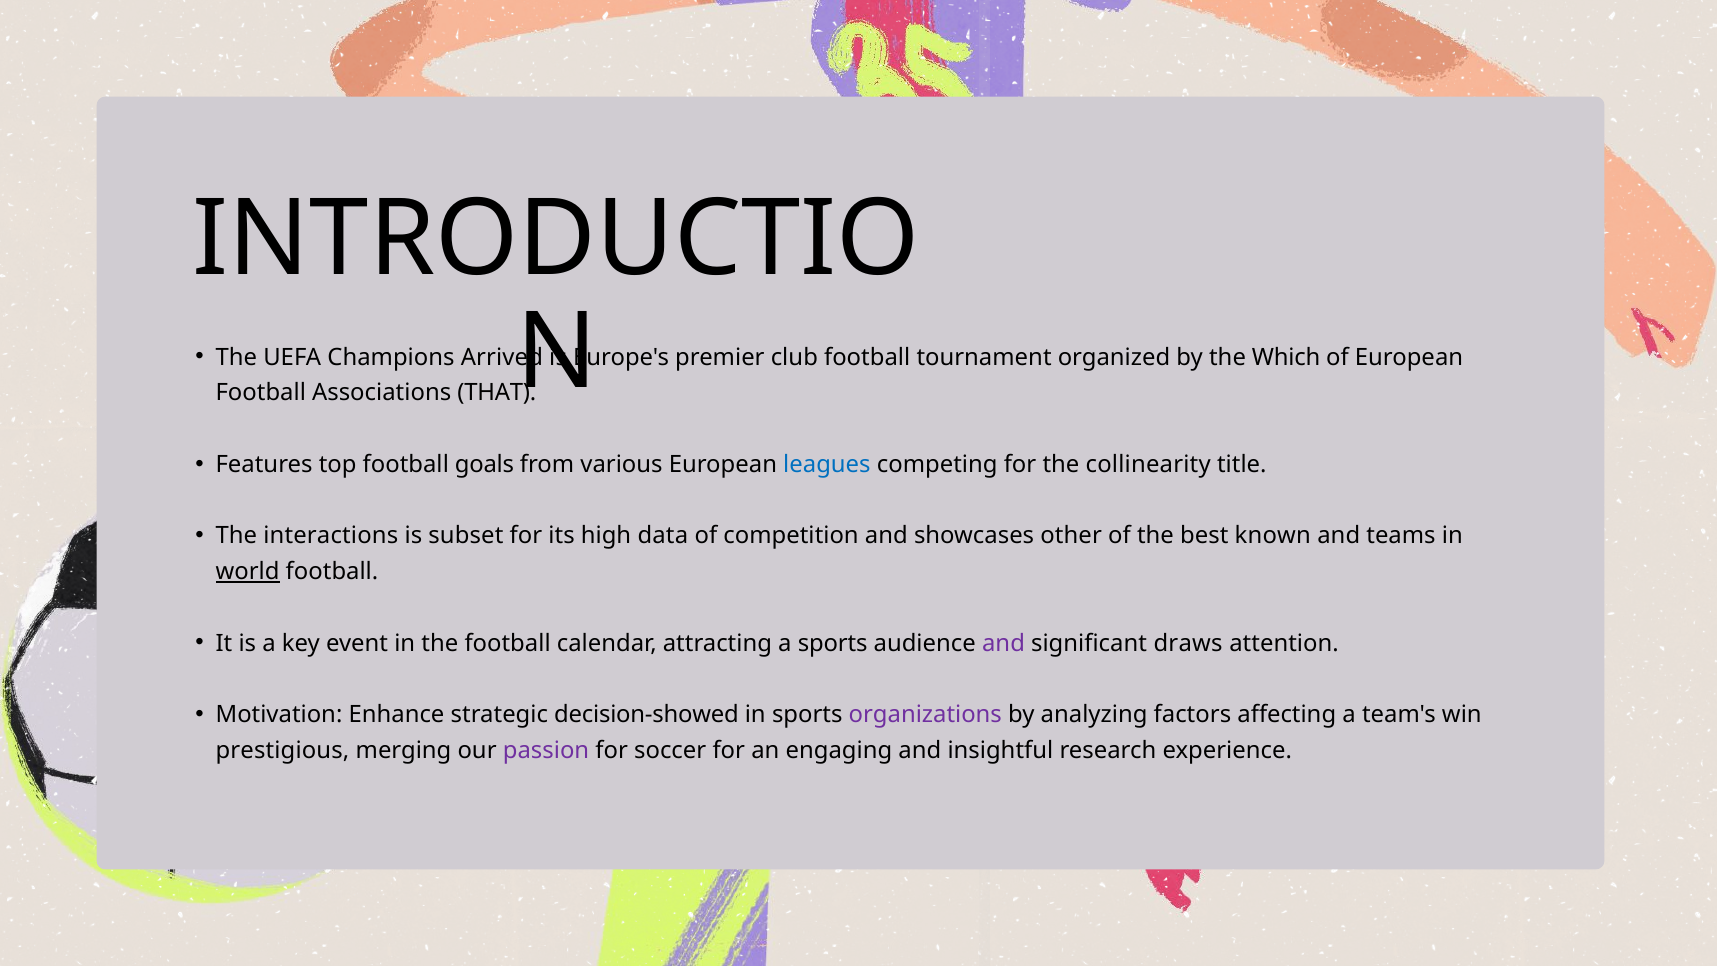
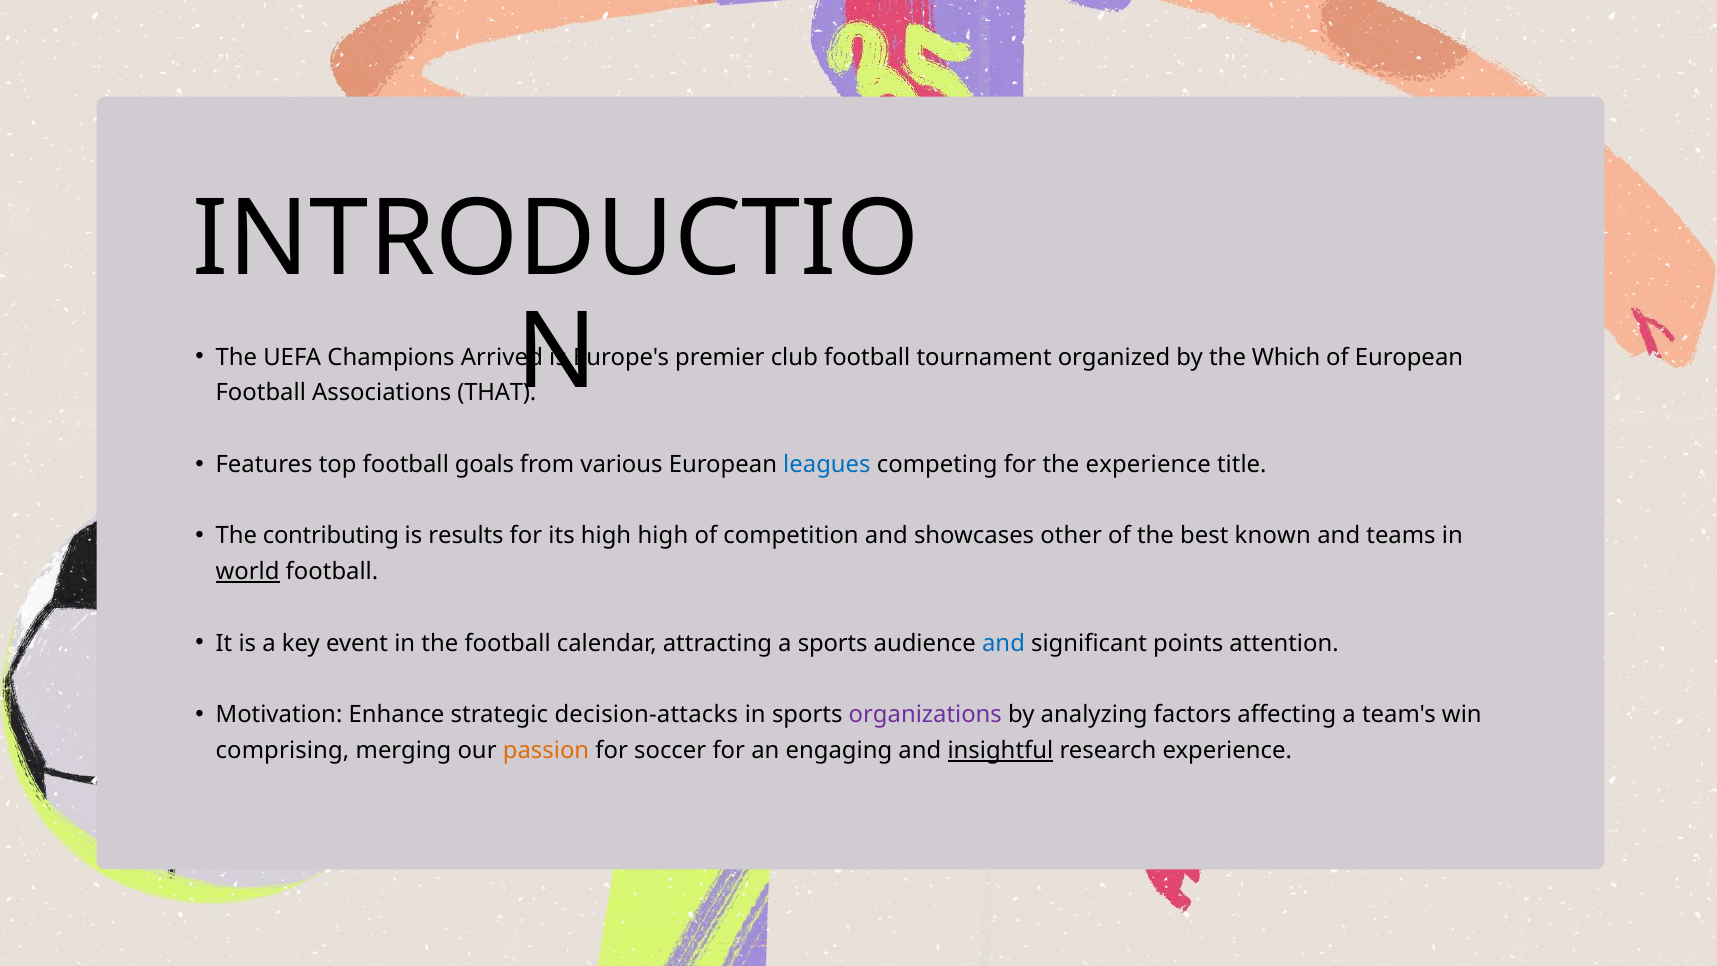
the collinearity: collinearity -> experience
interactions: interactions -> contributing
subset: subset -> results
high data: data -> high
and at (1004, 643) colour: purple -> blue
draws: draws -> points
decision-showed: decision-showed -> decision-attacks
prestigious: prestigious -> comprising
passion colour: purple -> orange
insightful underline: none -> present
